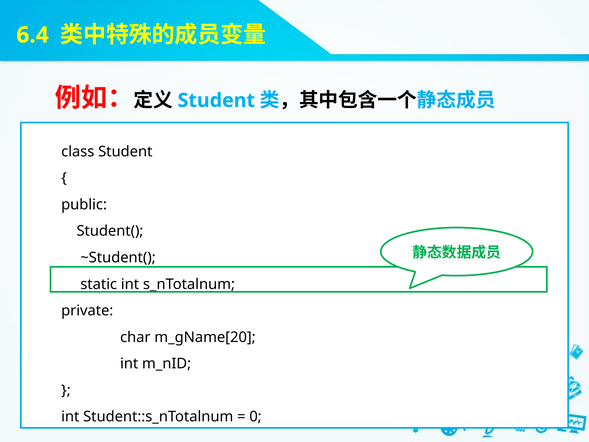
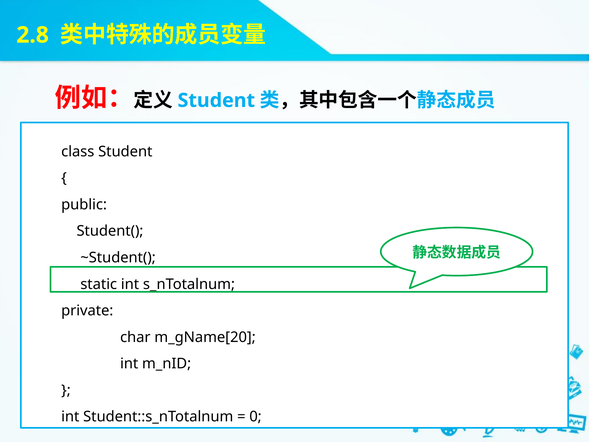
6.4: 6.4 -> 2.8
